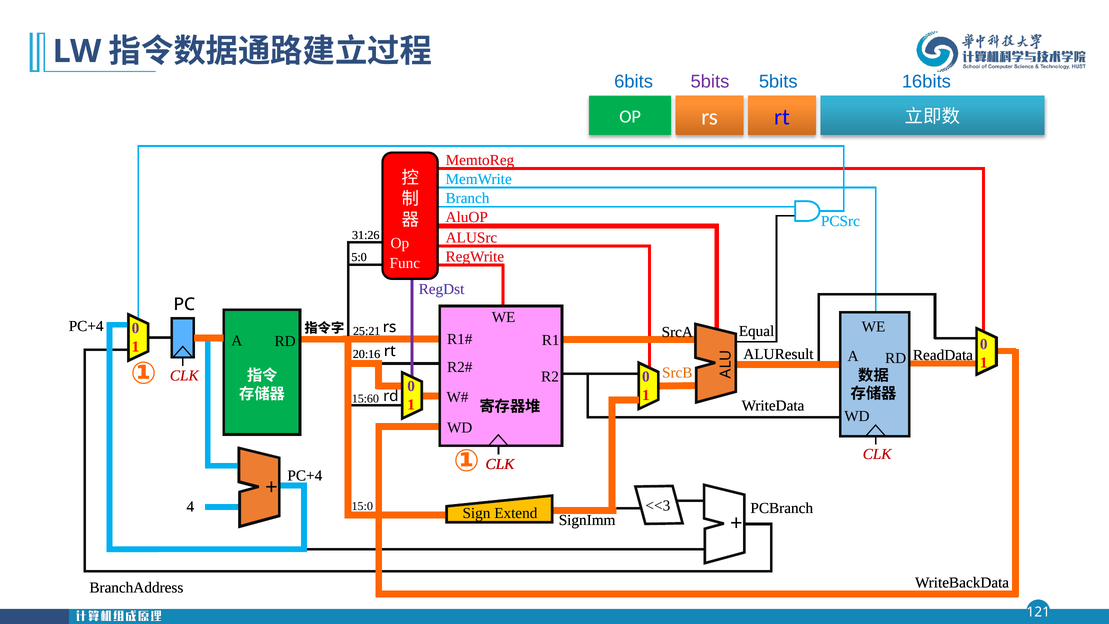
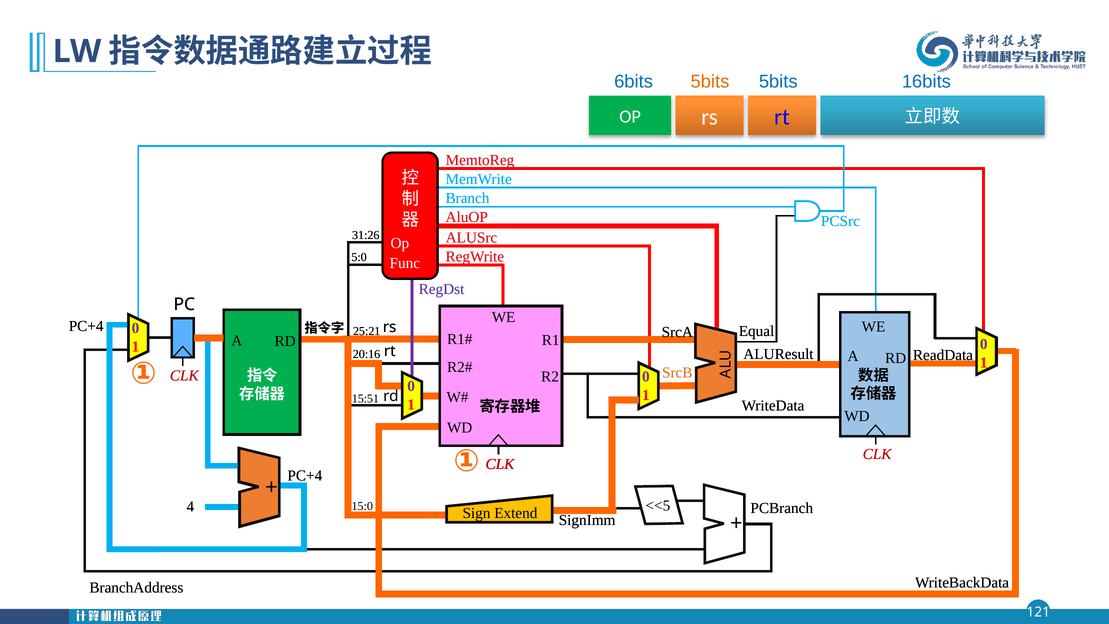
5bits at (710, 82) colour: purple -> orange
15:60: 15:60 -> 15:51
<<3: <<3 -> <<5
